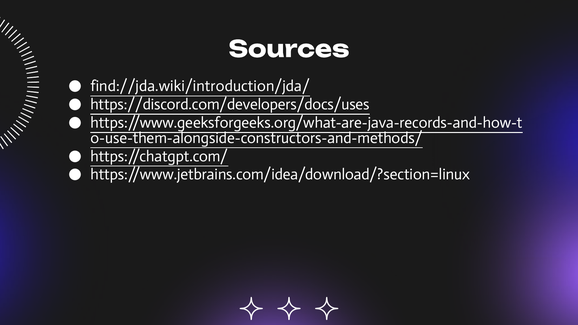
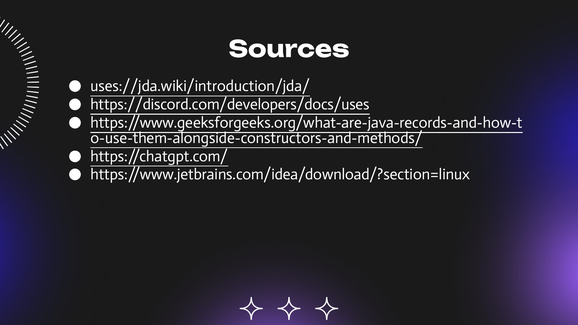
find://jda.wiki/introduction/jda/: find://jda.wiki/introduction/jda/ -> uses://jda.wiki/introduction/jda/
